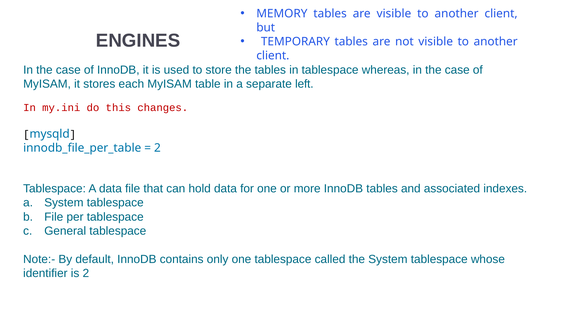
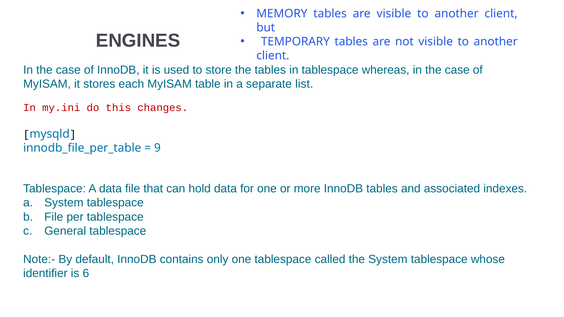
left: left -> list
2 at (157, 148): 2 -> 9
is 2: 2 -> 6
